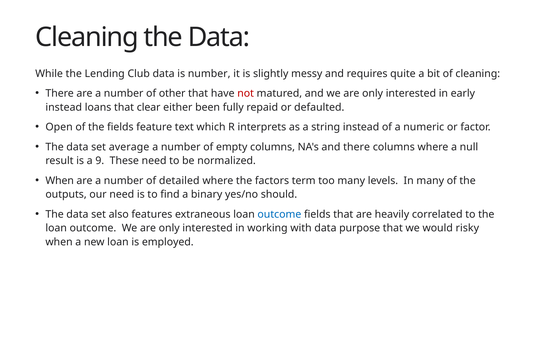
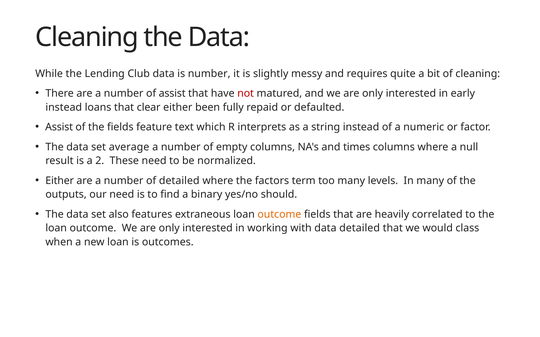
of other: other -> assist
Open at (59, 127): Open -> Assist
and there: there -> times
9: 9 -> 2
When at (60, 181): When -> Either
outcome at (279, 215) colour: blue -> orange
data purpose: purpose -> detailed
risky: risky -> class
employed: employed -> outcomes
